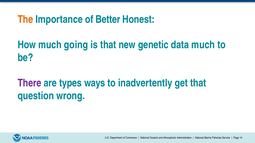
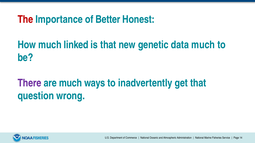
The colour: orange -> red
going: going -> linked
are types: types -> much
